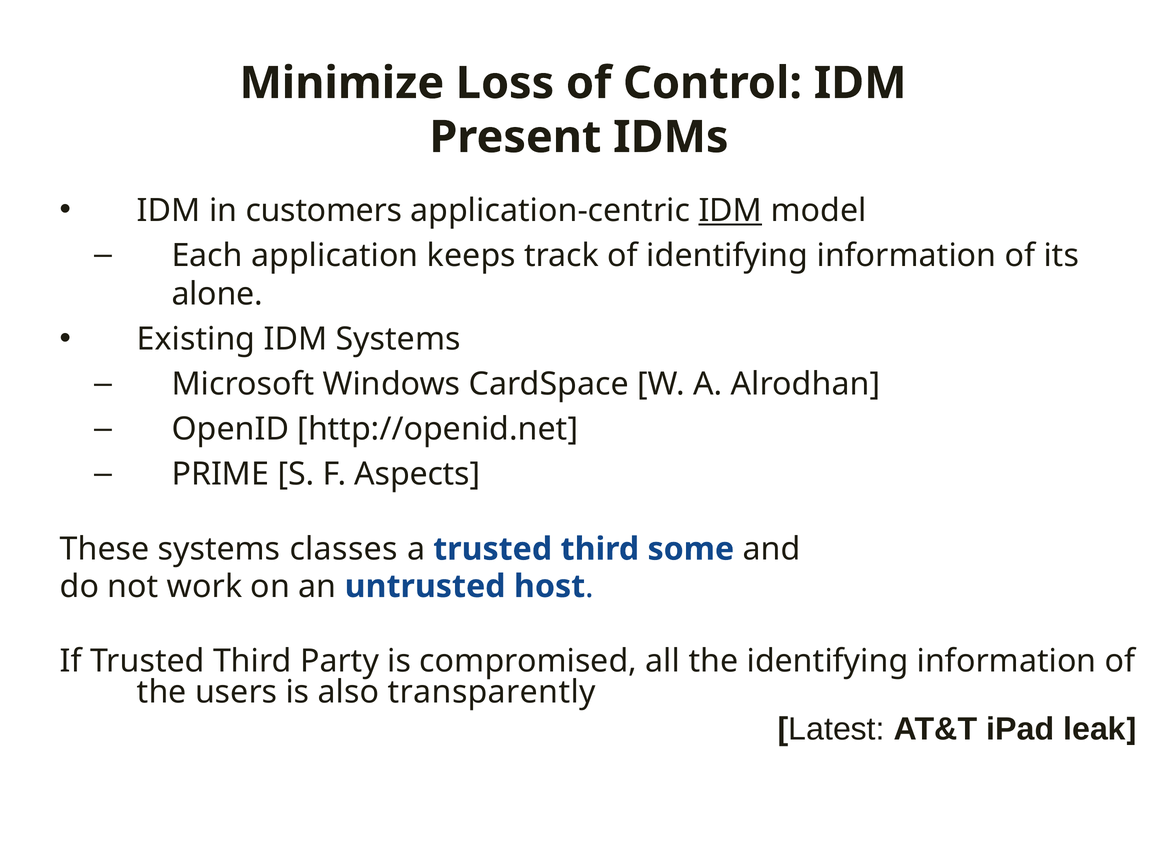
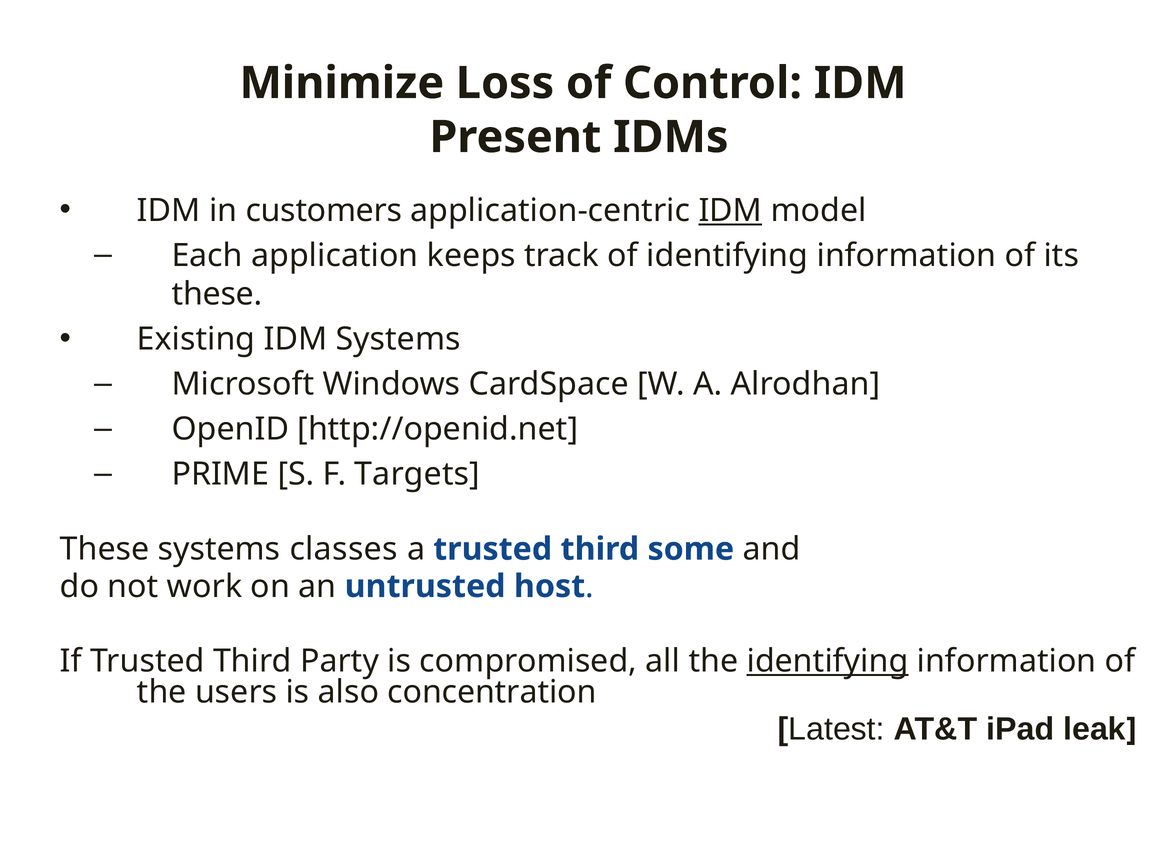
alone at (217, 294): alone -> these
Aspects: Aspects -> Targets
identifying at (828, 661) underline: none -> present
transparently: transparently -> concentration
